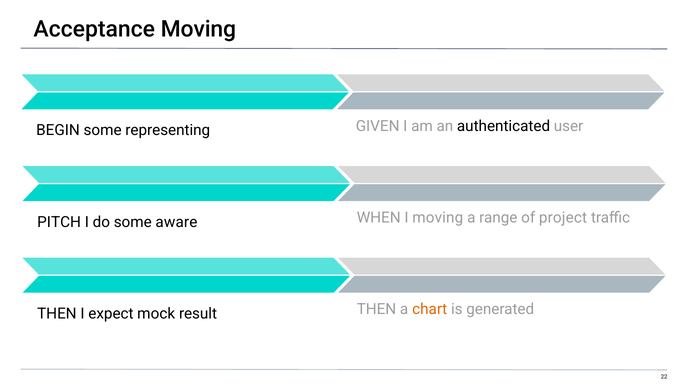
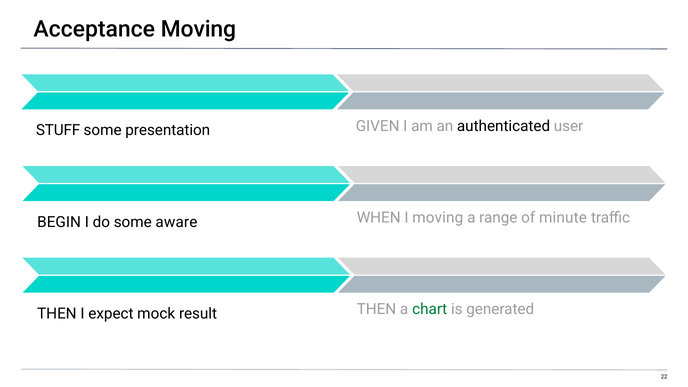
BEGIN: BEGIN -> STUFF
representing: representing -> presentation
project: project -> minute
PITCH: PITCH -> BEGIN
chart colour: orange -> green
